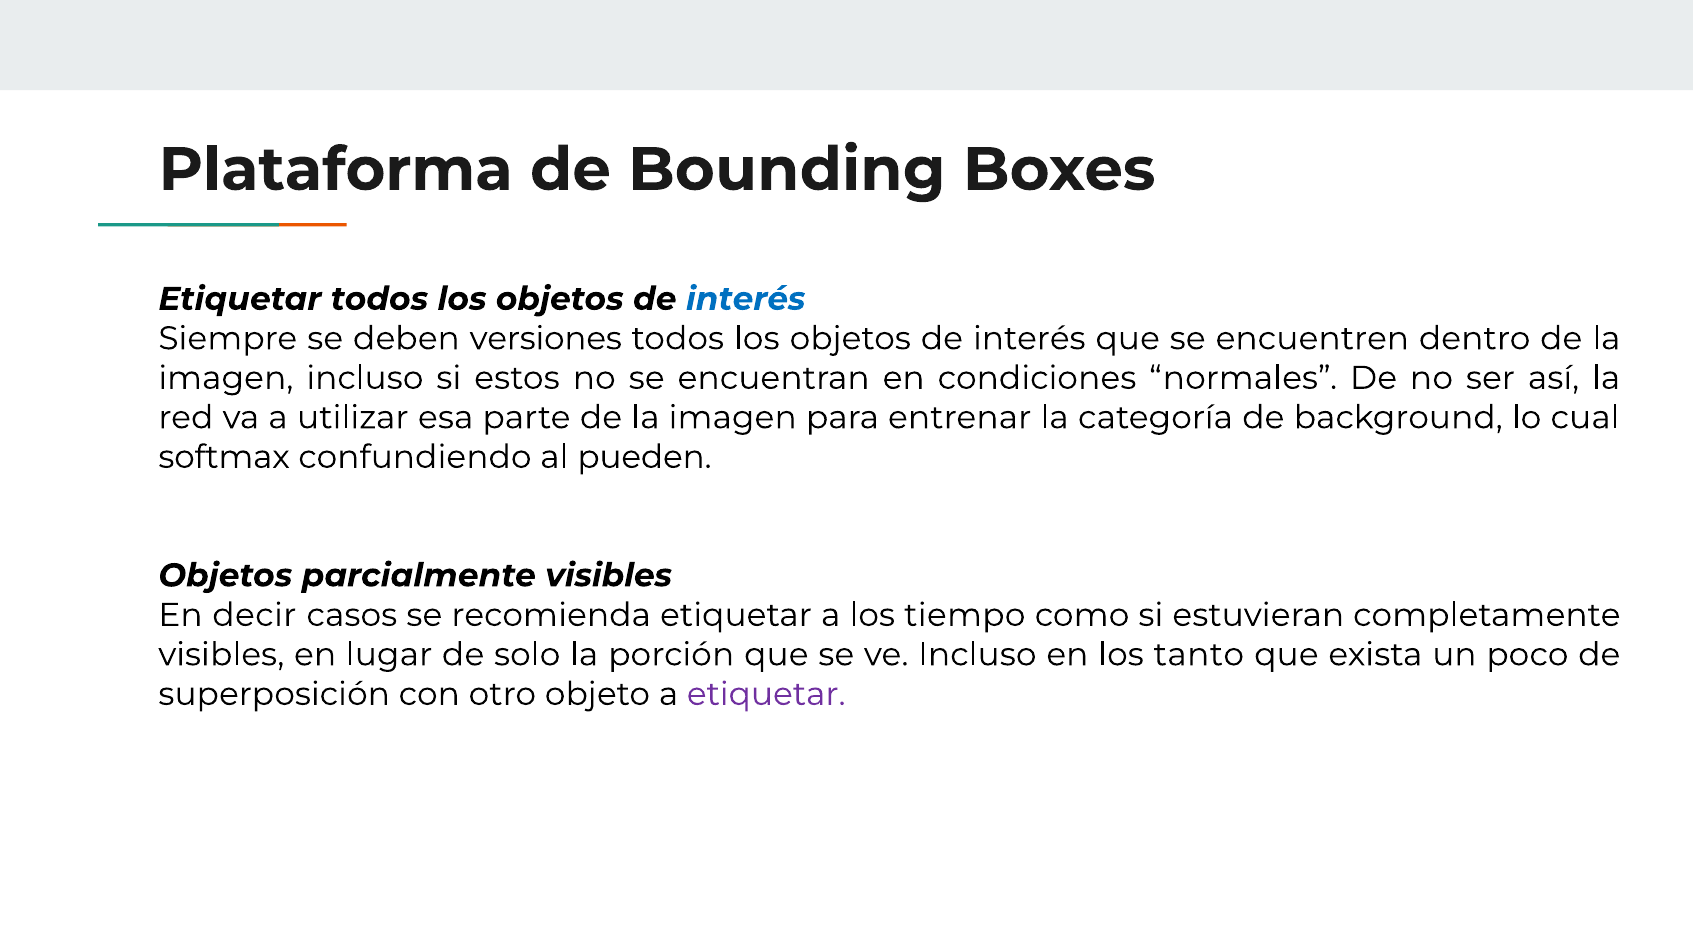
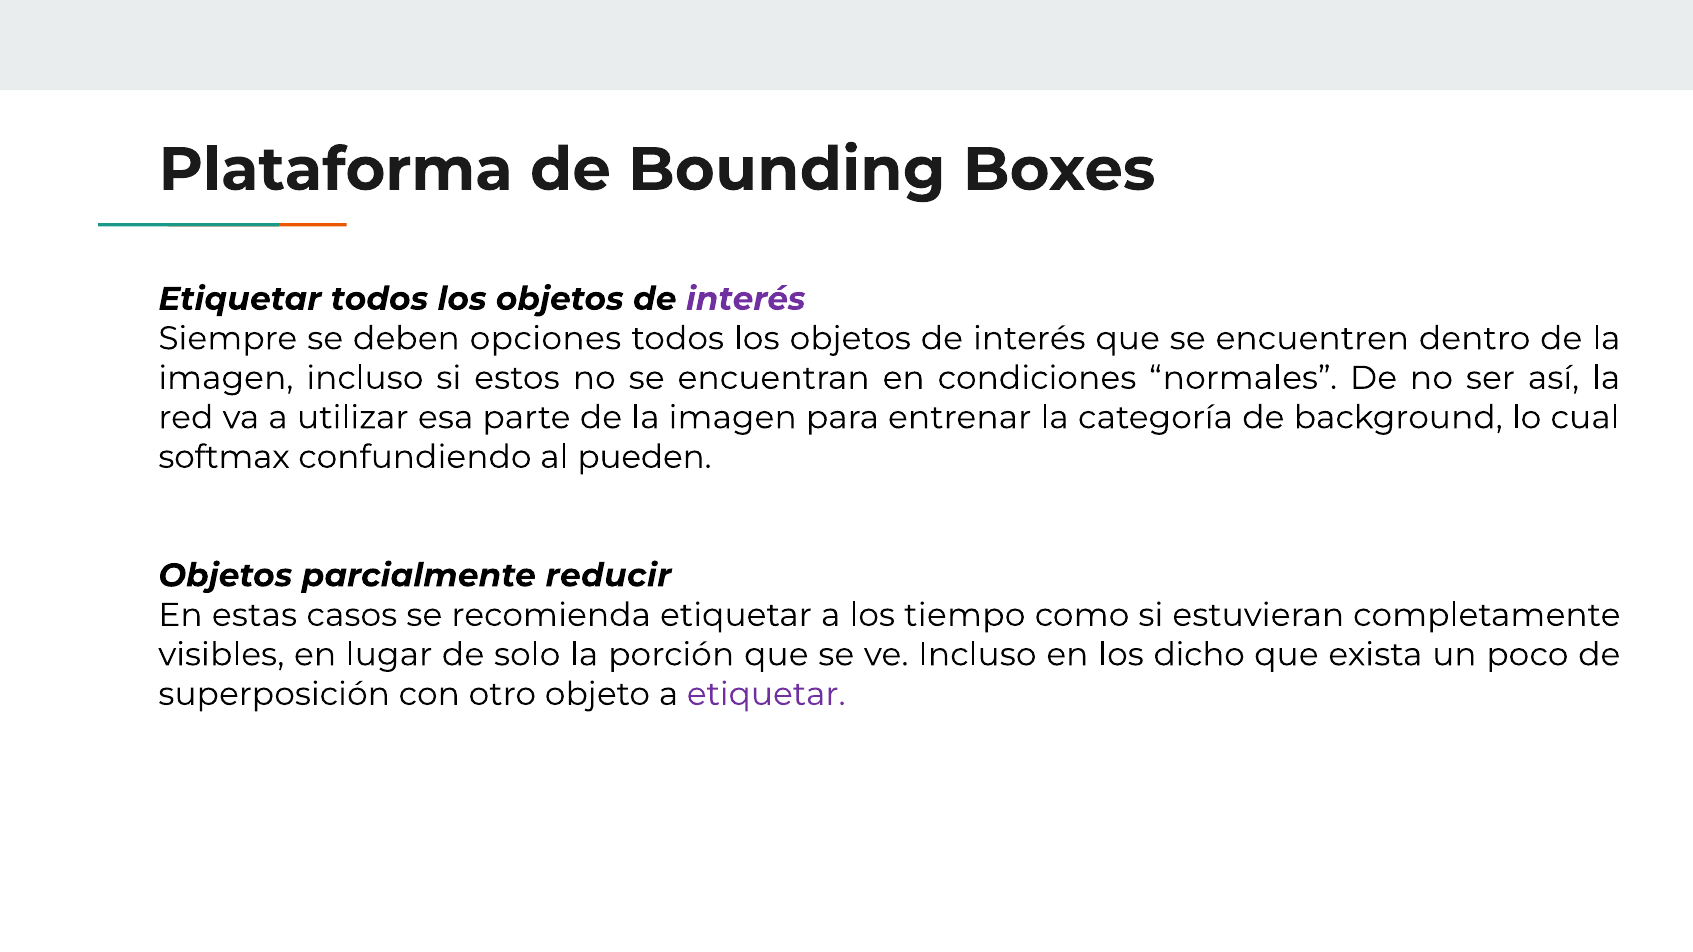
interés at (746, 299) colour: blue -> purple
versiones: versiones -> opciones
parcialmente visibles: visibles -> reducir
decir: decir -> estas
tanto: tanto -> dicho
